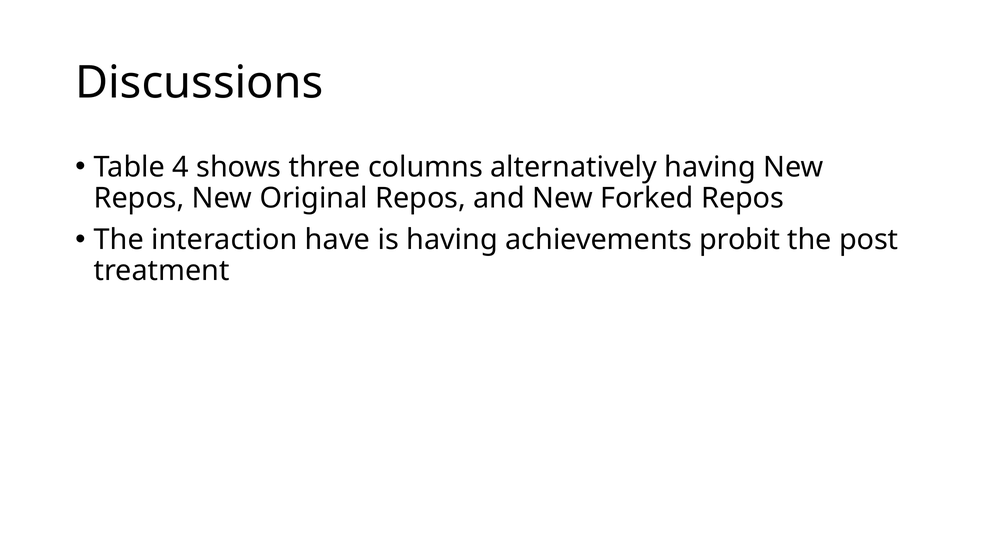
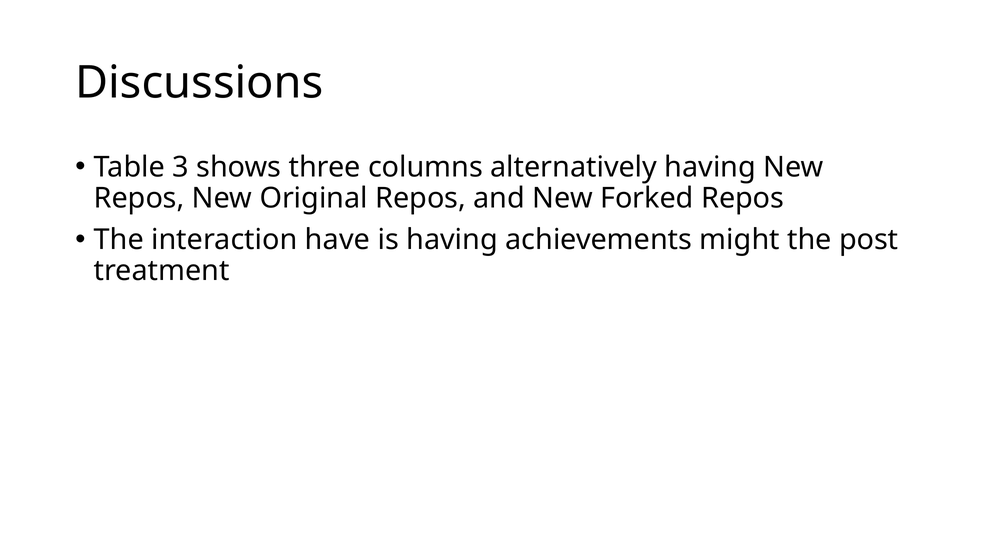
4: 4 -> 3
probit: probit -> might
